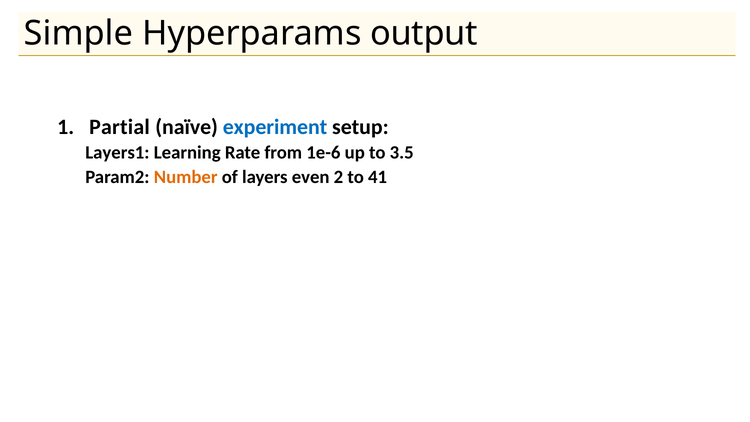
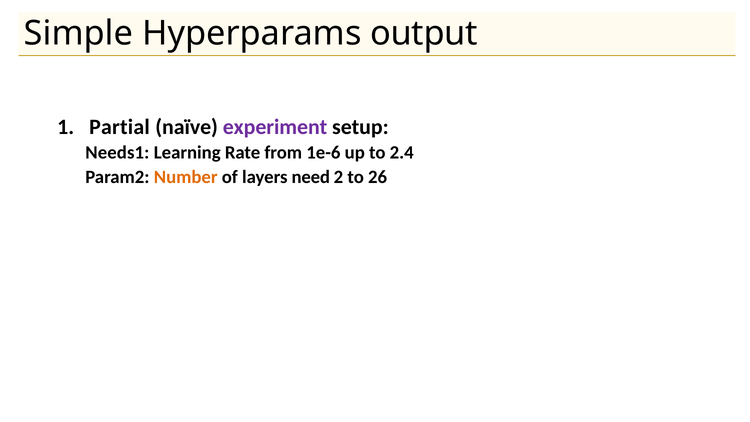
experiment colour: blue -> purple
Layers1: Layers1 -> Needs1
3.5: 3.5 -> 2.4
even: even -> need
41: 41 -> 26
